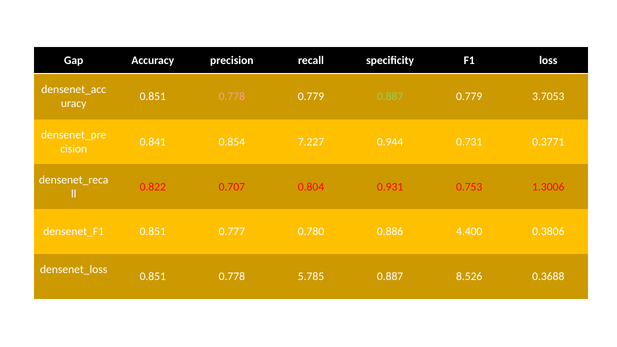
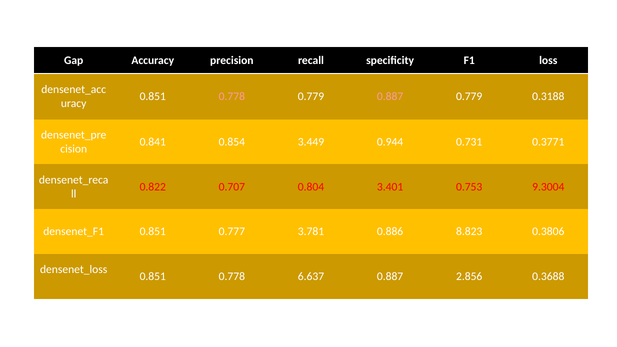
0.887 at (390, 97) colour: light green -> pink
3.7053: 3.7053 -> 0.3188
7.227: 7.227 -> 3.449
0.931: 0.931 -> 3.401
1.3006: 1.3006 -> 9.3004
0.780: 0.780 -> 3.781
4.400: 4.400 -> 8.823
5.785: 5.785 -> 6.637
8.526: 8.526 -> 2.856
